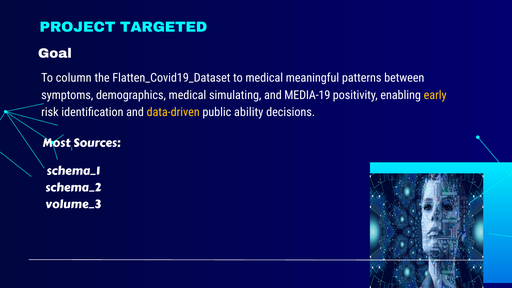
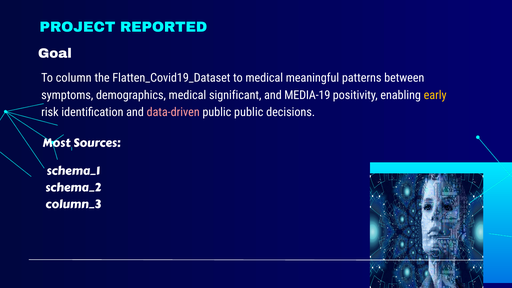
TARGETED: TARGETED -> REPORTED
simulating: simulating -> significant
data-driven colour: yellow -> pink
public ability: ability -> public
volume_3: volume_3 -> column_3
